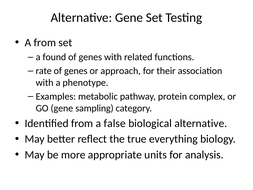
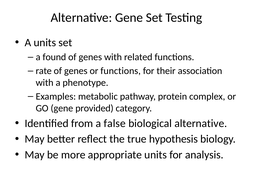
A from: from -> units
or approach: approach -> functions
sampling: sampling -> provided
everything: everything -> hypothesis
